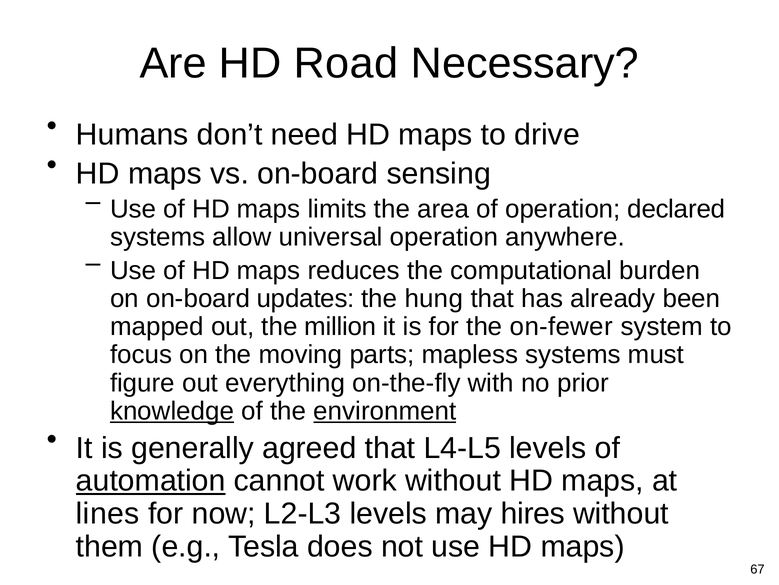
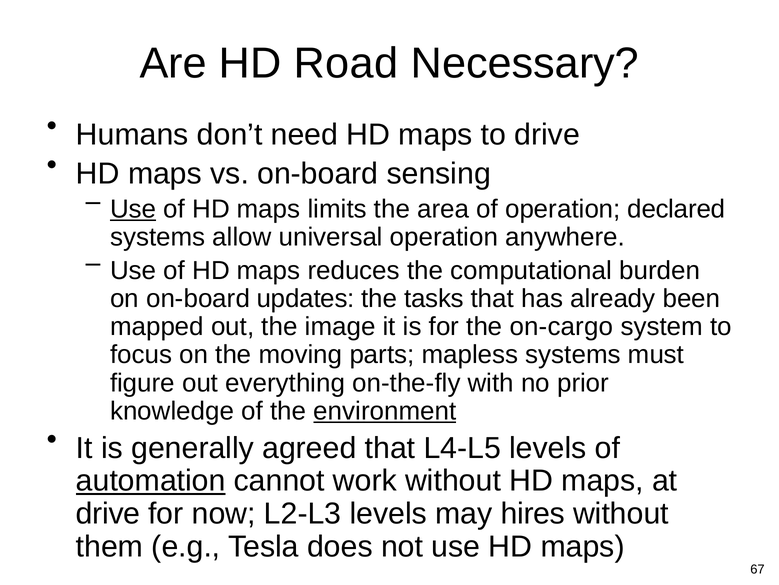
Use at (133, 209) underline: none -> present
hung: hung -> tasks
million: million -> image
on-fewer: on-fewer -> on-cargo
knowledge underline: present -> none
lines at (108, 513): lines -> drive
